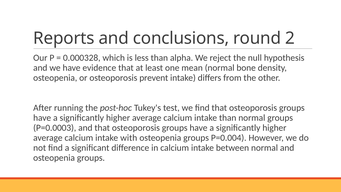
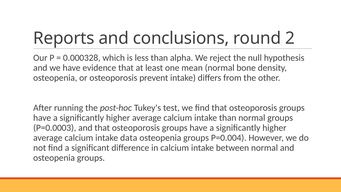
with: with -> data
